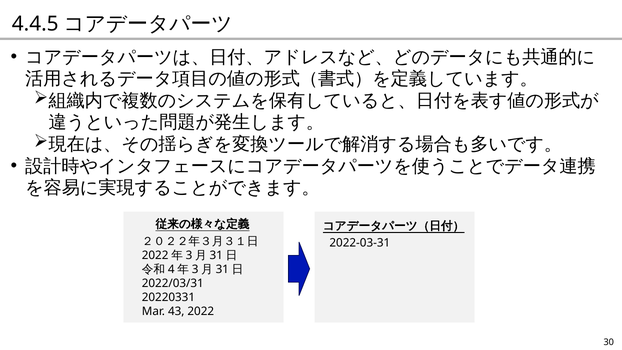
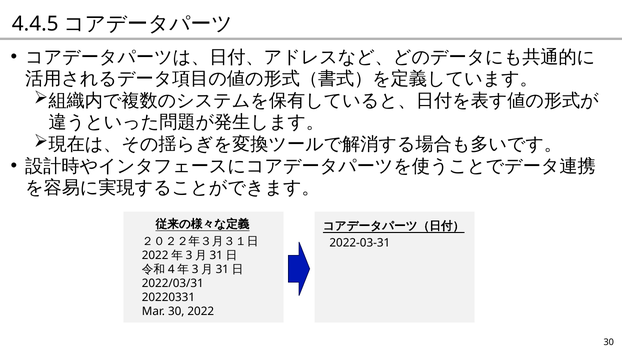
Mar 43: 43 -> 30
